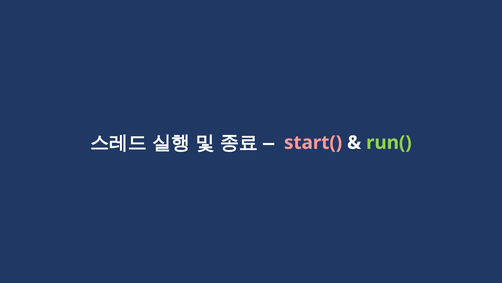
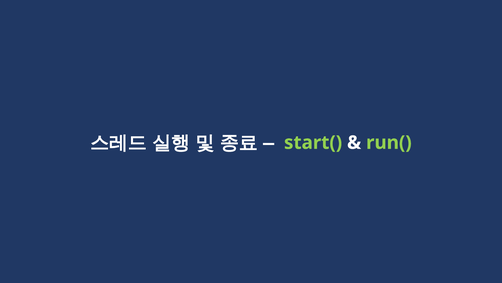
start( colour: pink -> light green
